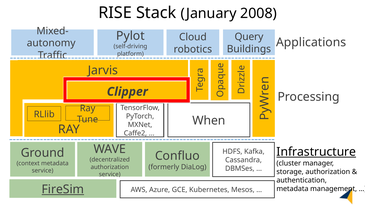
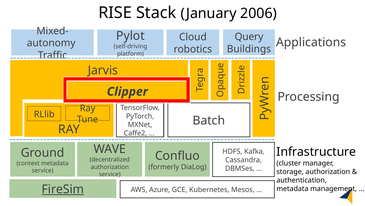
2008: 2008 -> 2006
When: When -> Batch
Infrastructure underline: present -> none
